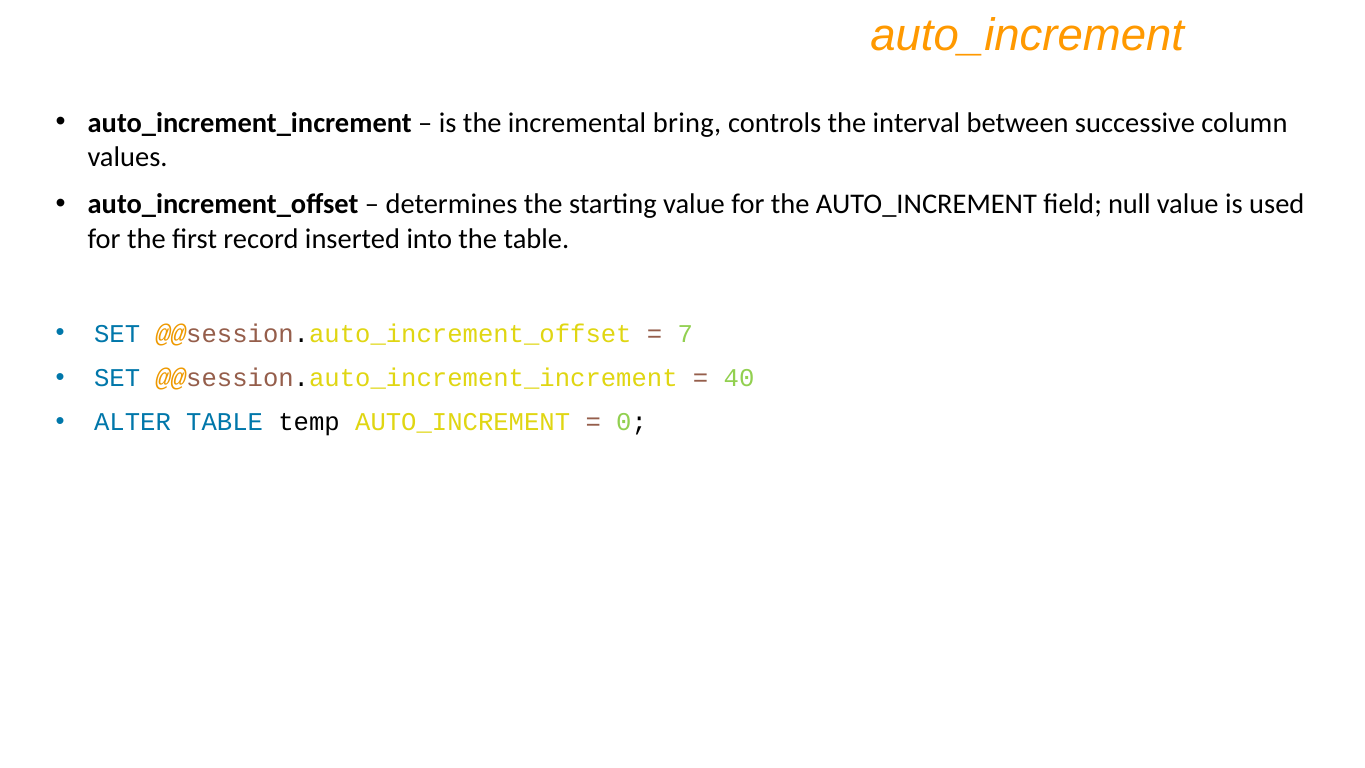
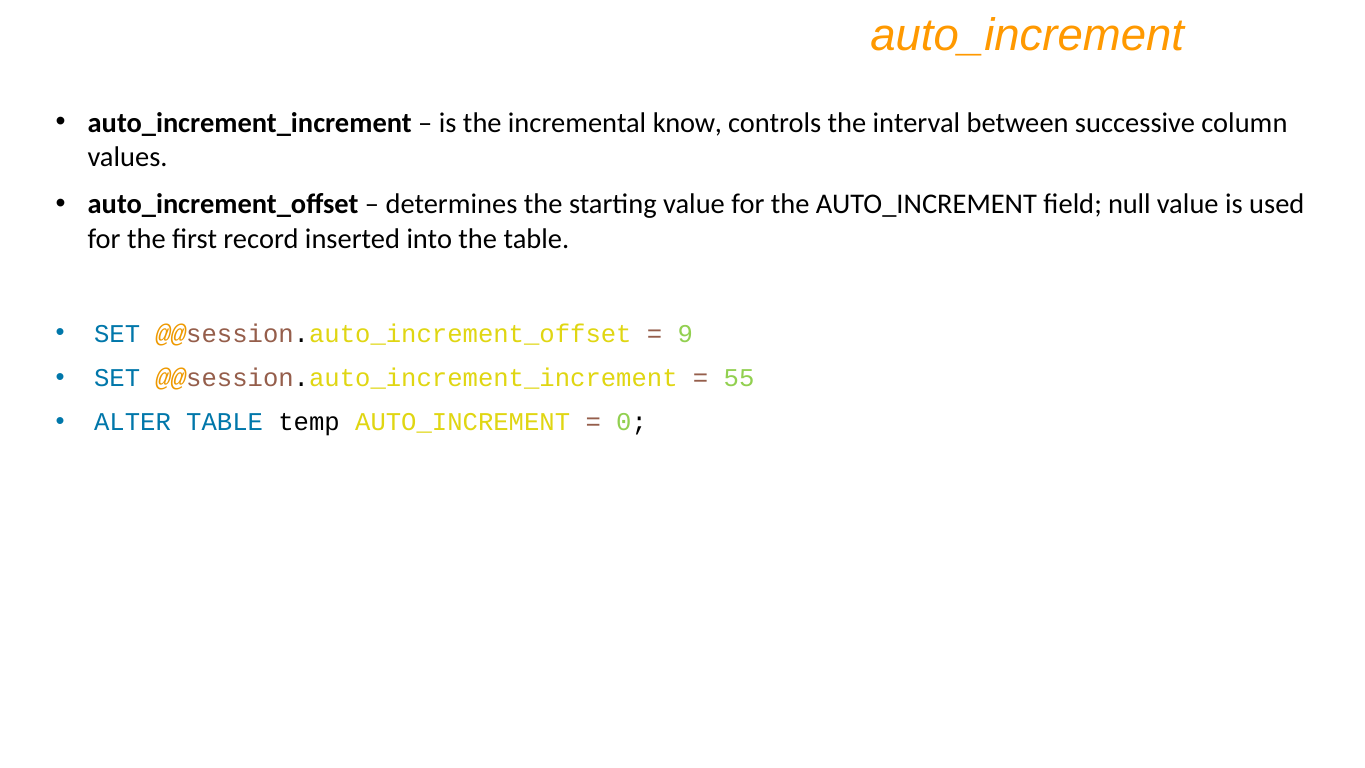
bring: bring -> know
7: 7 -> 9
40: 40 -> 55
